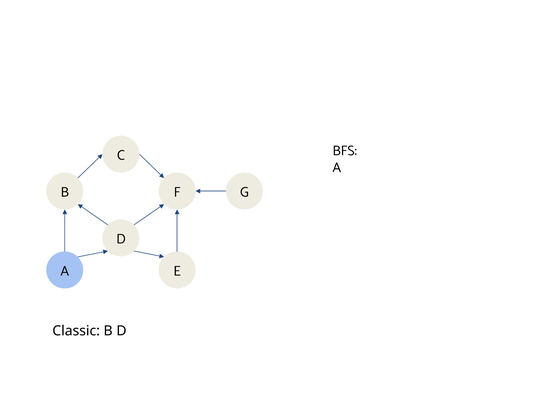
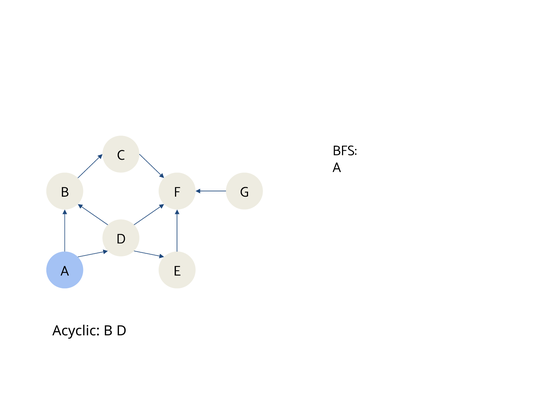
Classic: Classic -> Acyclic
